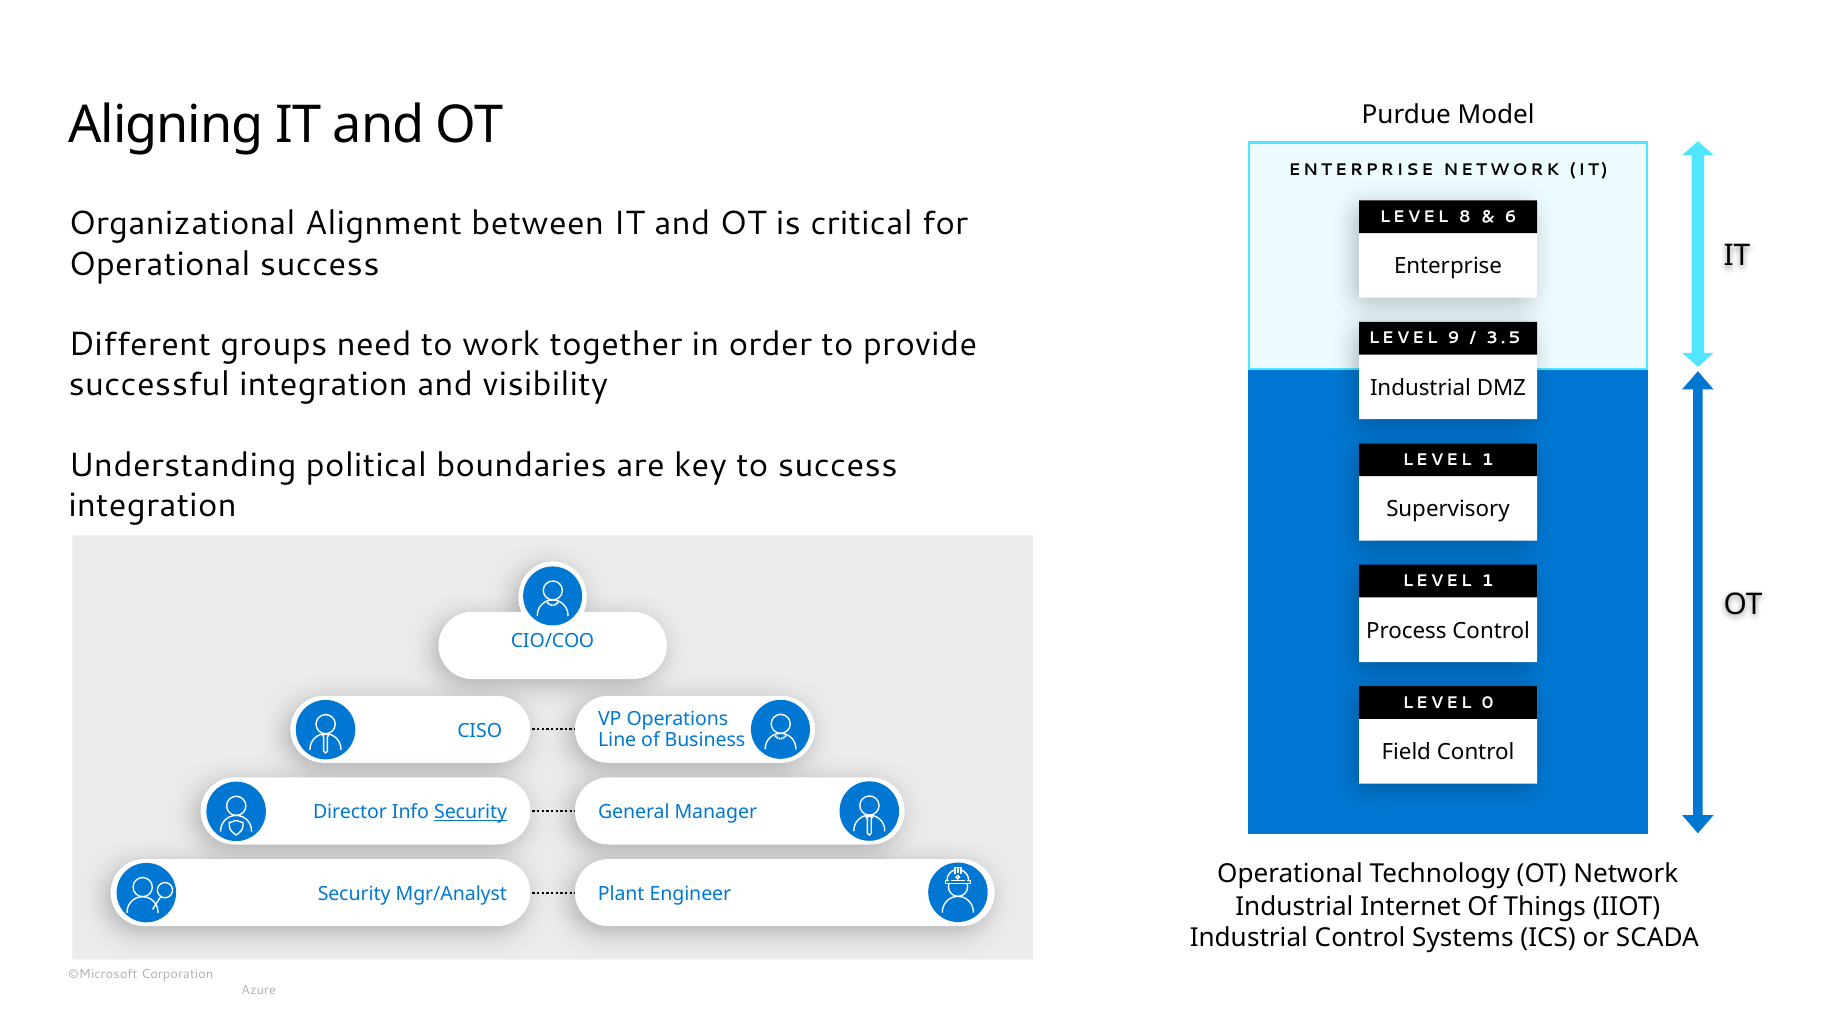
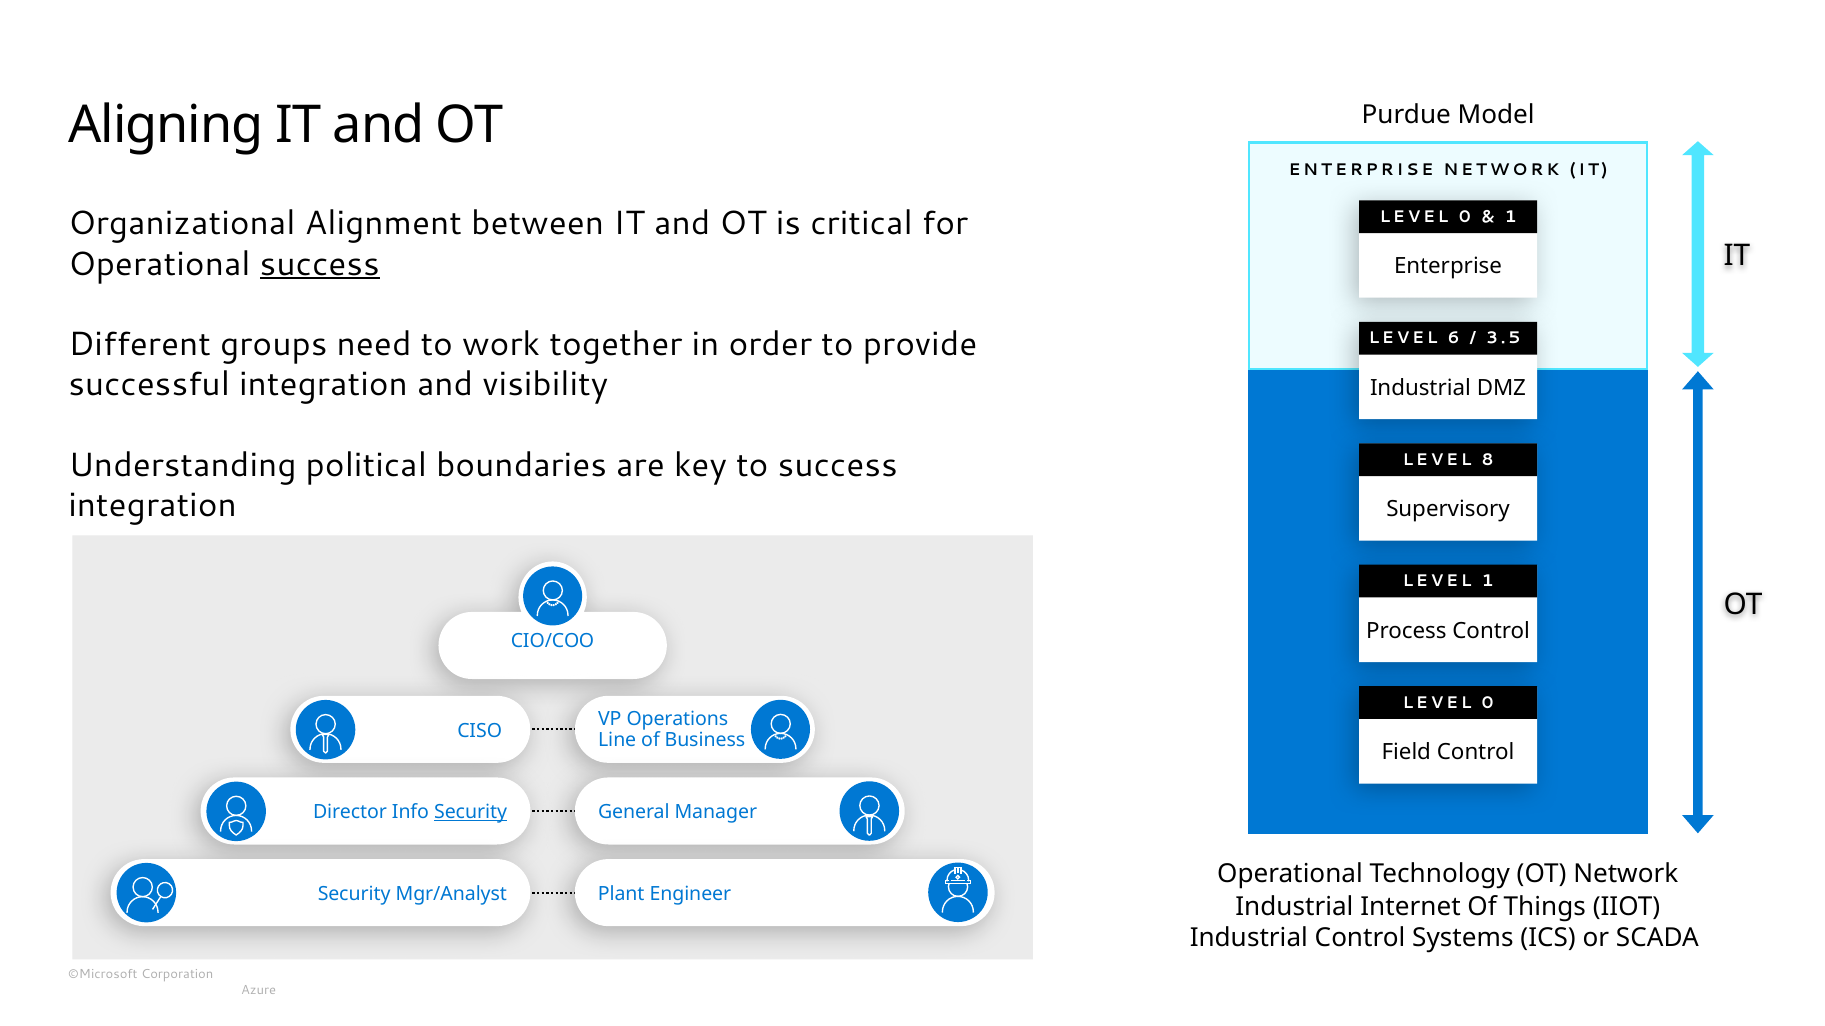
8 at (1465, 217): 8 -> 0
6 at (1511, 217): 6 -> 1
success at (320, 264) underline: none -> present
9: 9 -> 6
1 at (1488, 460): 1 -> 8
